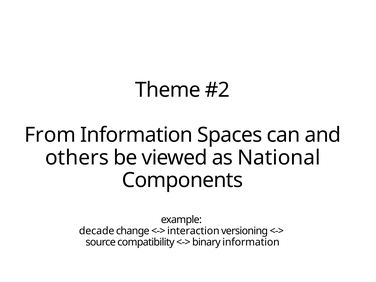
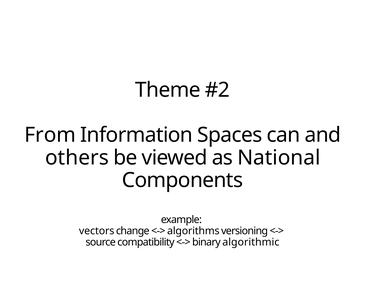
decade: decade -> vectors
interaction: interaction -> algorithms
binary information: information -> algorithmic
